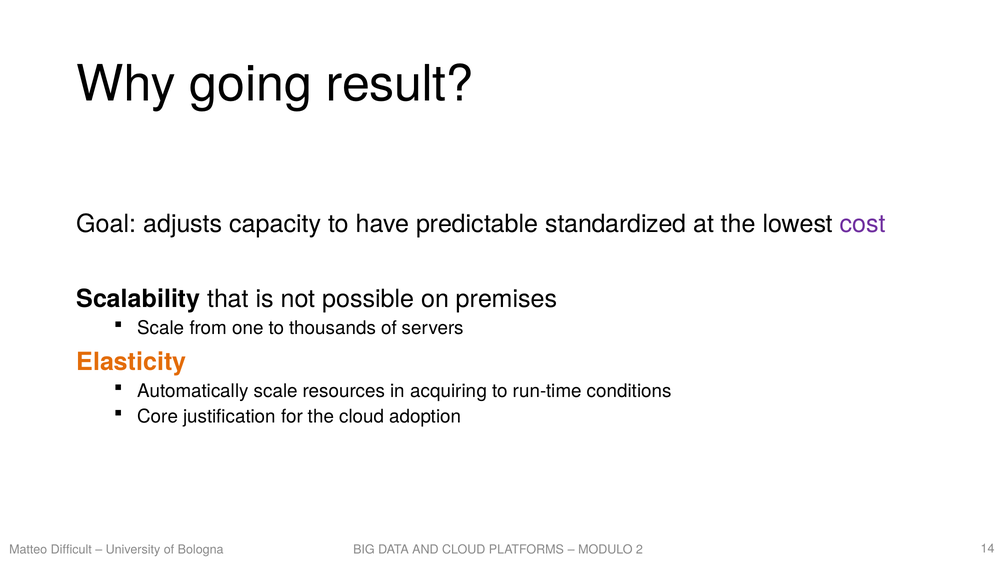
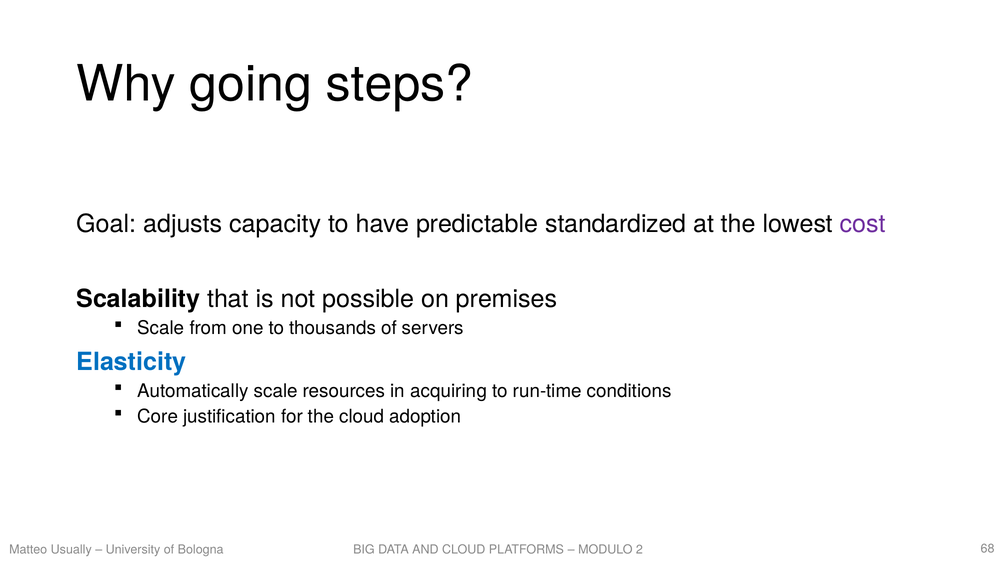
result: result -> steps
Elasticity colour: orange -> blue
Difficult: Difficult -> Usually
14: 14 -> 68
